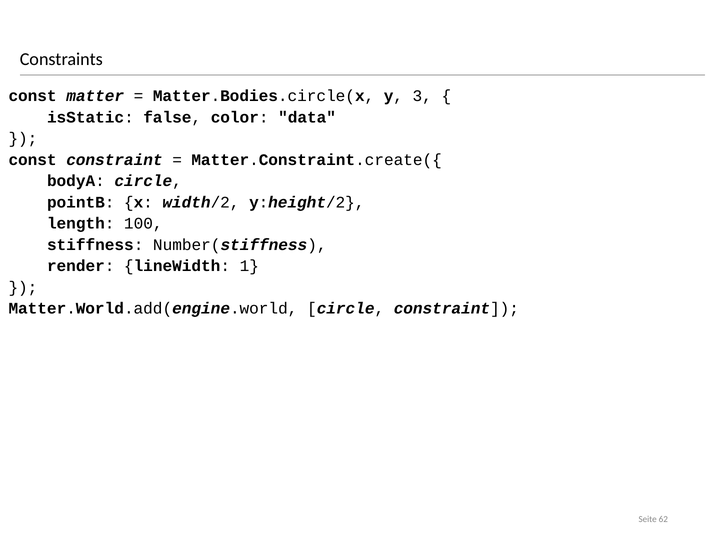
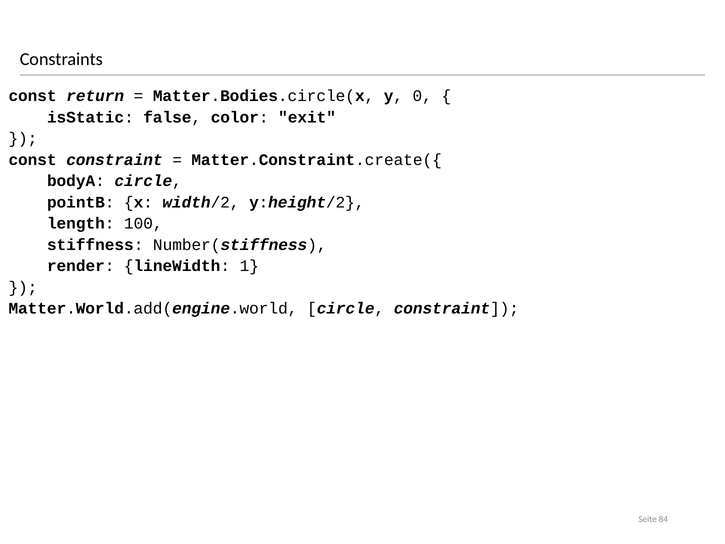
matter: matter -> return
3: 3 -> 0
data: data -> exit
62: 62 -> 84
